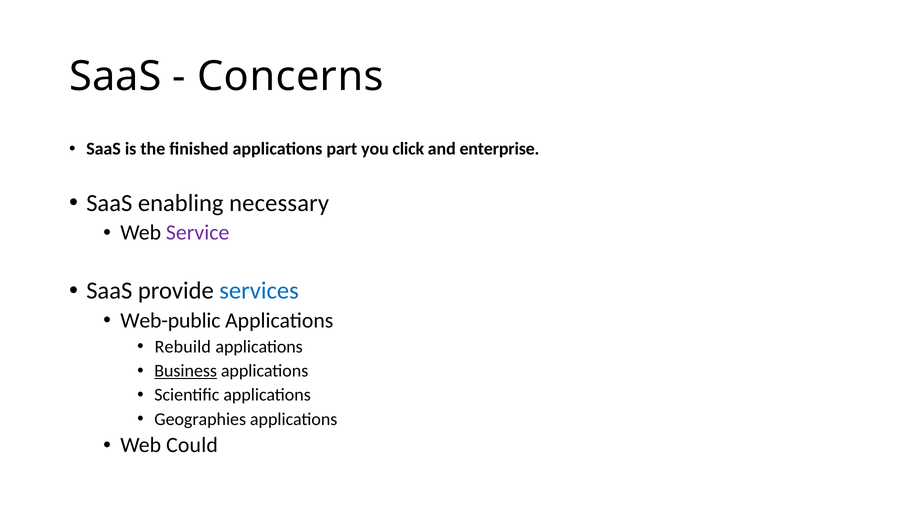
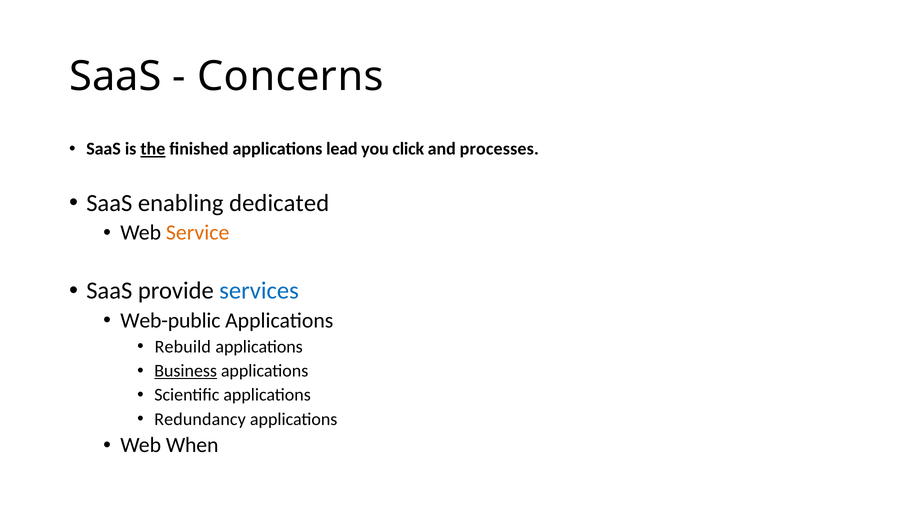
the underline: none -> present
part: part -> lead
enterprise: enterprise -> processes
necessary: necessary -> dedicated
Service colour: purple -> orange
Geographies: Geographies -> Redundancy
Could: Could -> When
